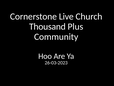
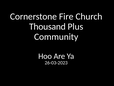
Live: Live -> Fire
